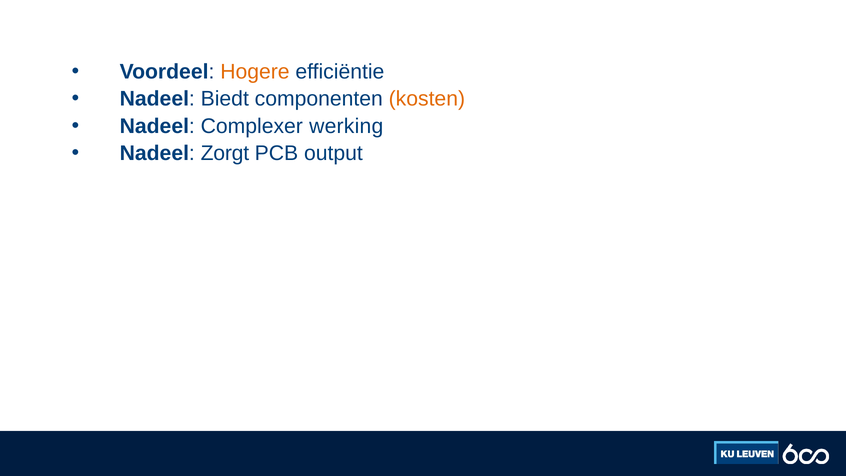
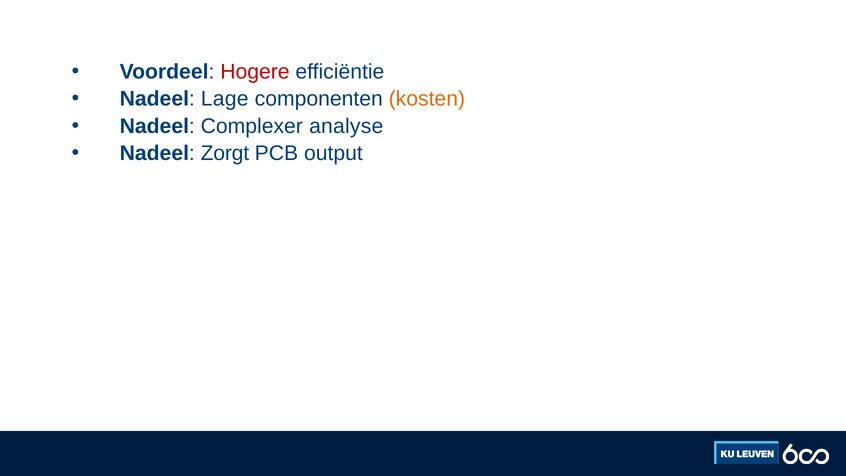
Hogere colour: orange -> red
Biedt: Biedt -> Lage
werking: werking -> analyse
